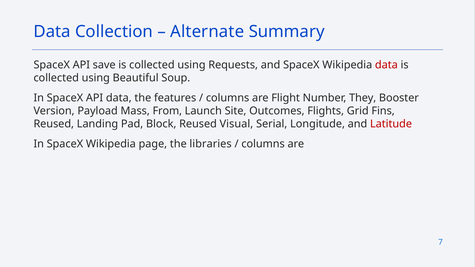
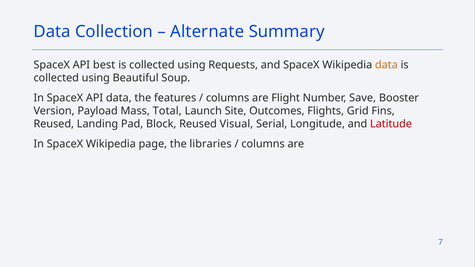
save: save -> best
data at (386, 65) colour: red -> orange
They: They -> Save
From: From -> Total
